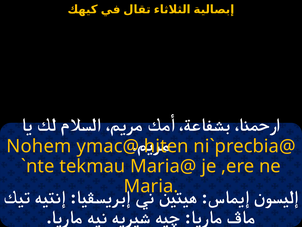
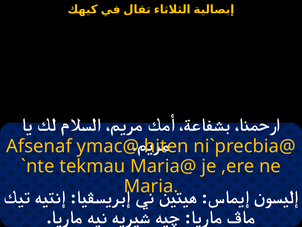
Nohem: Nohem -> Afsenaf
